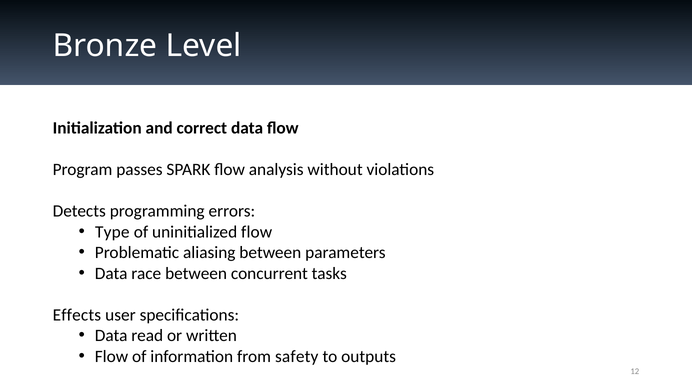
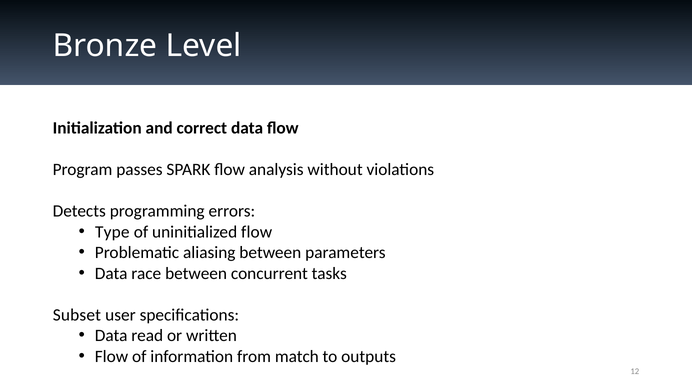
Effects: Effects -> Subset
safety: safety -> match
